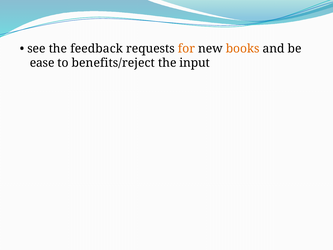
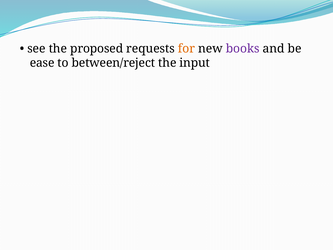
feedback: feedback -> proposed
books colour: orange -> purple
benefits/reject: benefits/reject -> between/reject
